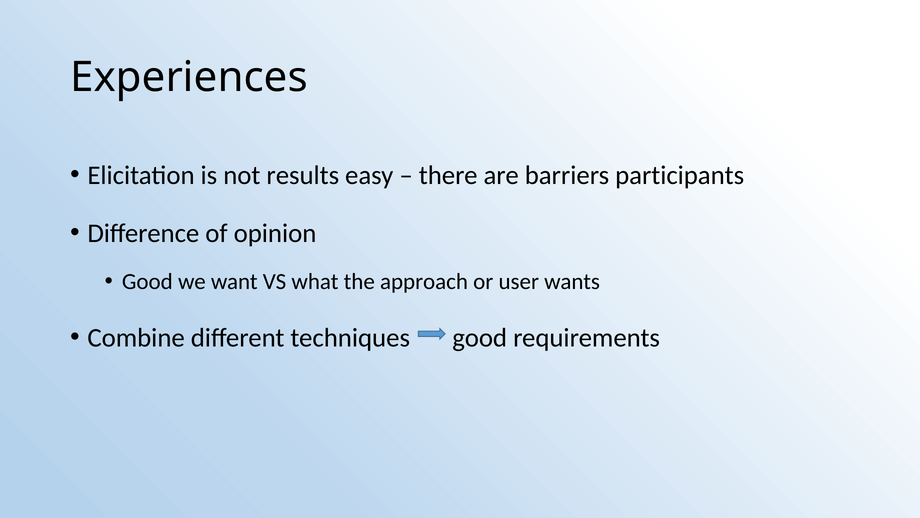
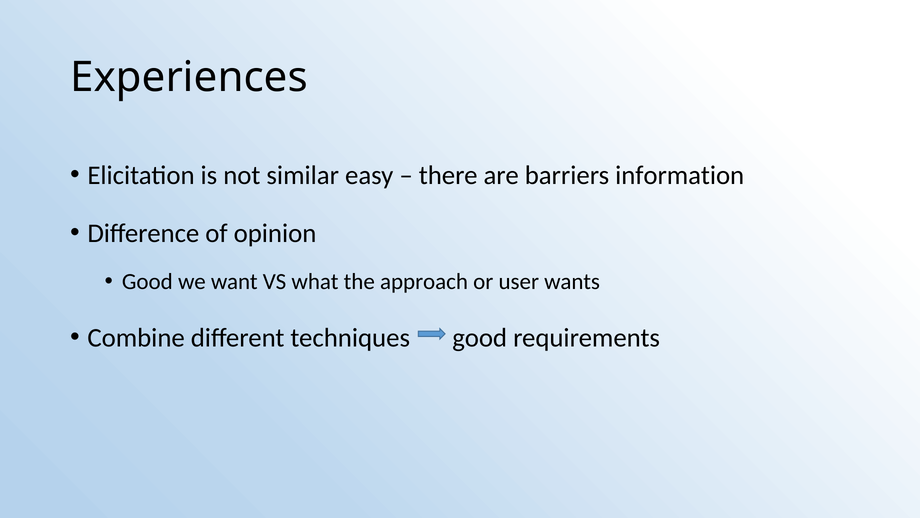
results: results -> similar
participants: participants -> information
